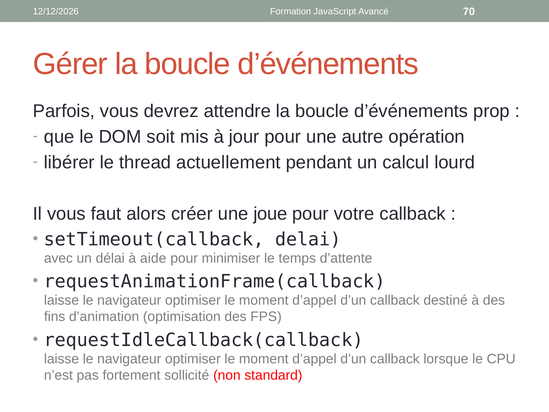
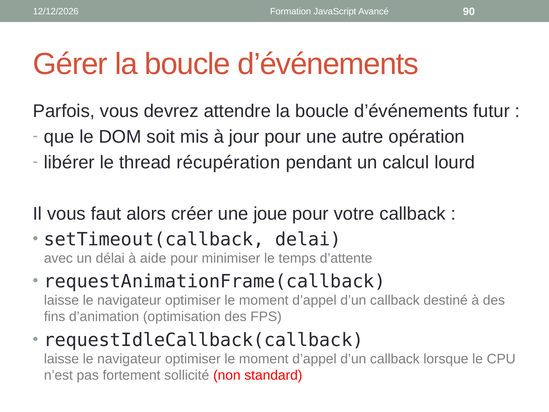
70: 70 -> 90
prop: prop -> futur
actuellement: actuellement -> récupération
